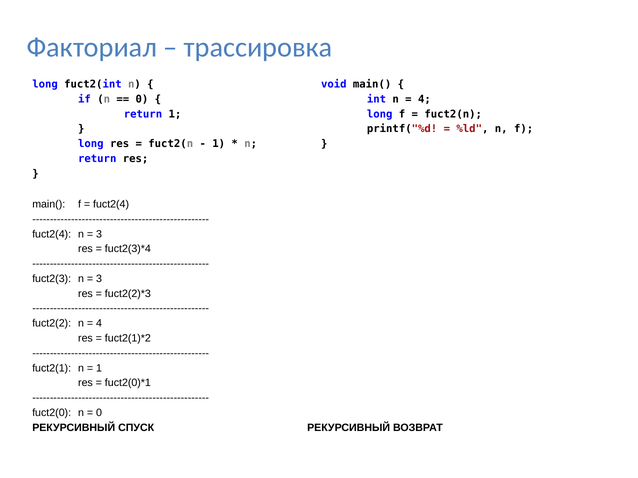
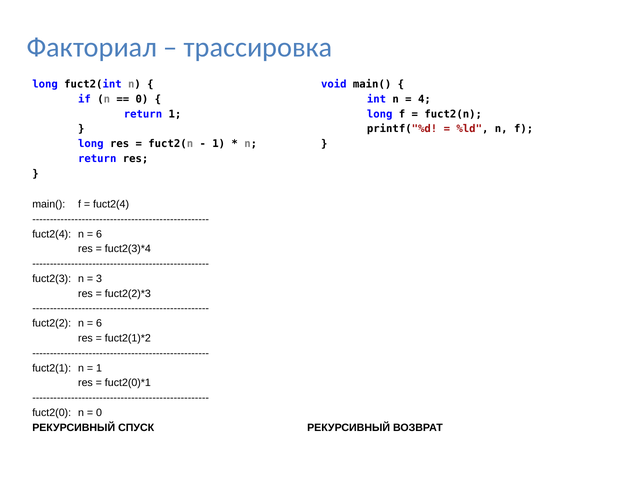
3 at (99, 234): 3 -> 6
4 at (99, 324): 4 -> 6
